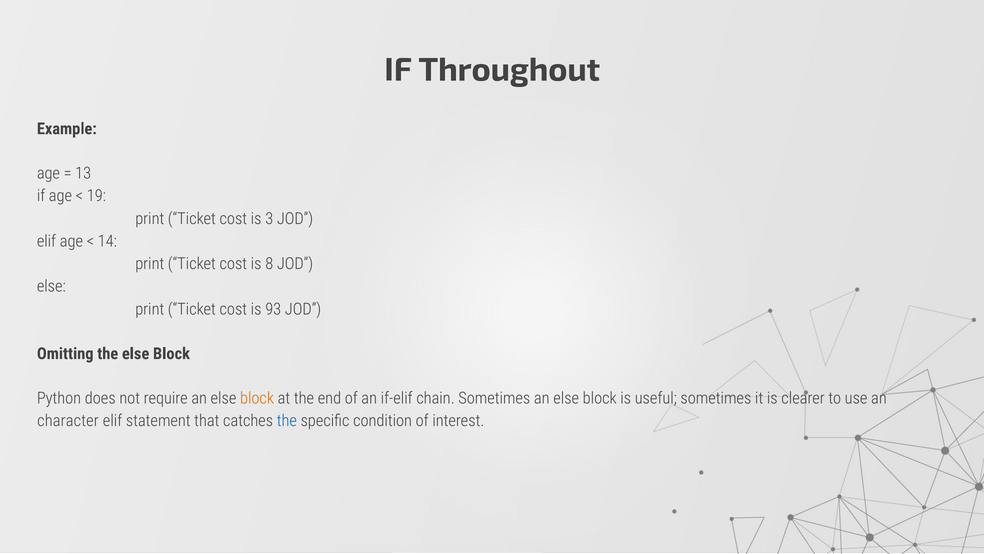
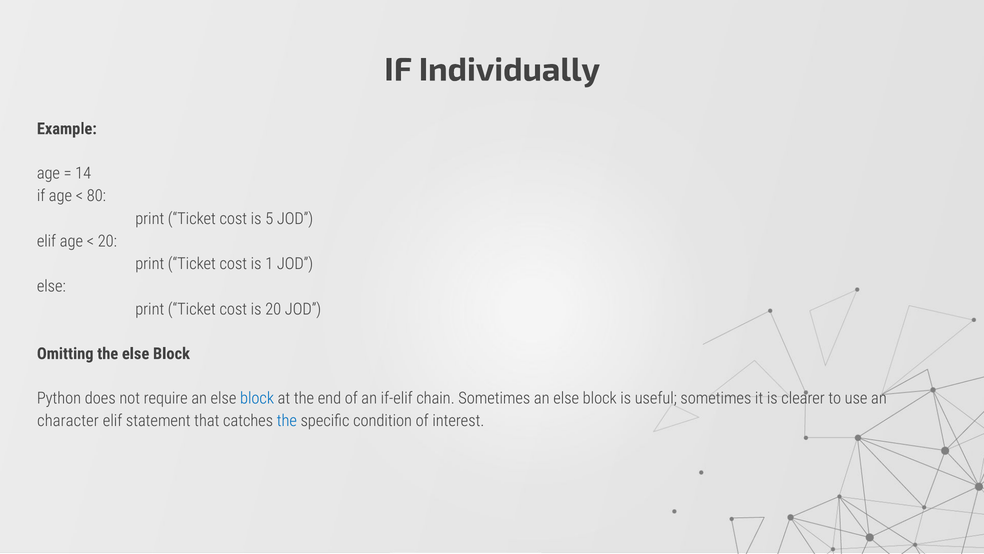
Throughout: Throughout -> Individually
13: 13 -> 14
19: 19 -> 80
3: 3 -> 5
14 at (107, 241): 14 -> 20
8: 8 -> 1
is 93: 93 -> 20
block at (257, 398) colour: orange -> blue
